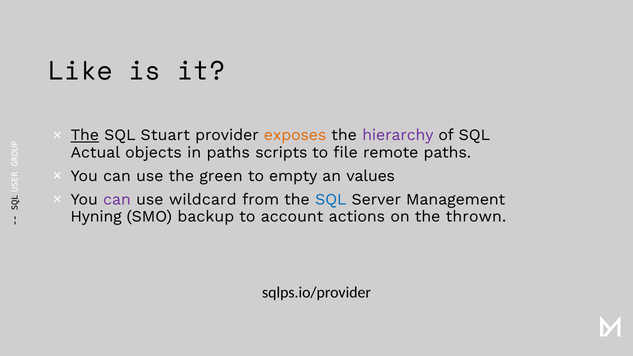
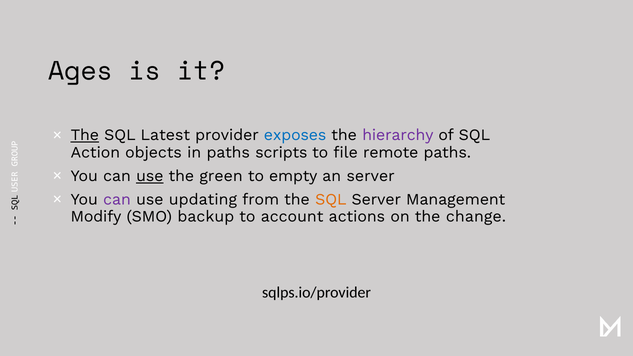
Like: Like -> Ages
Stuart: Stuart -> Latest
exposes colour: orange -> blue
Actual: Actual -> Action
use at (150, 176) underline: none -> present
an values: values -> server
wildcard: wildcard -> updating
SQL at (331, 200) colour: blue -> orange
Hyning: Hyning -> Modify
thrown: thrown -> change
